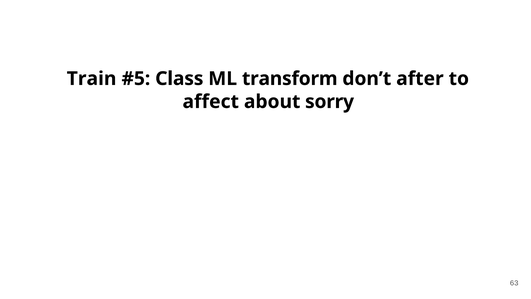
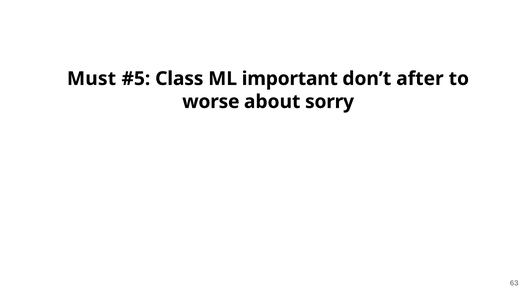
Train: Train -> Must
transform: transform -> important
affect: affect -> worse
